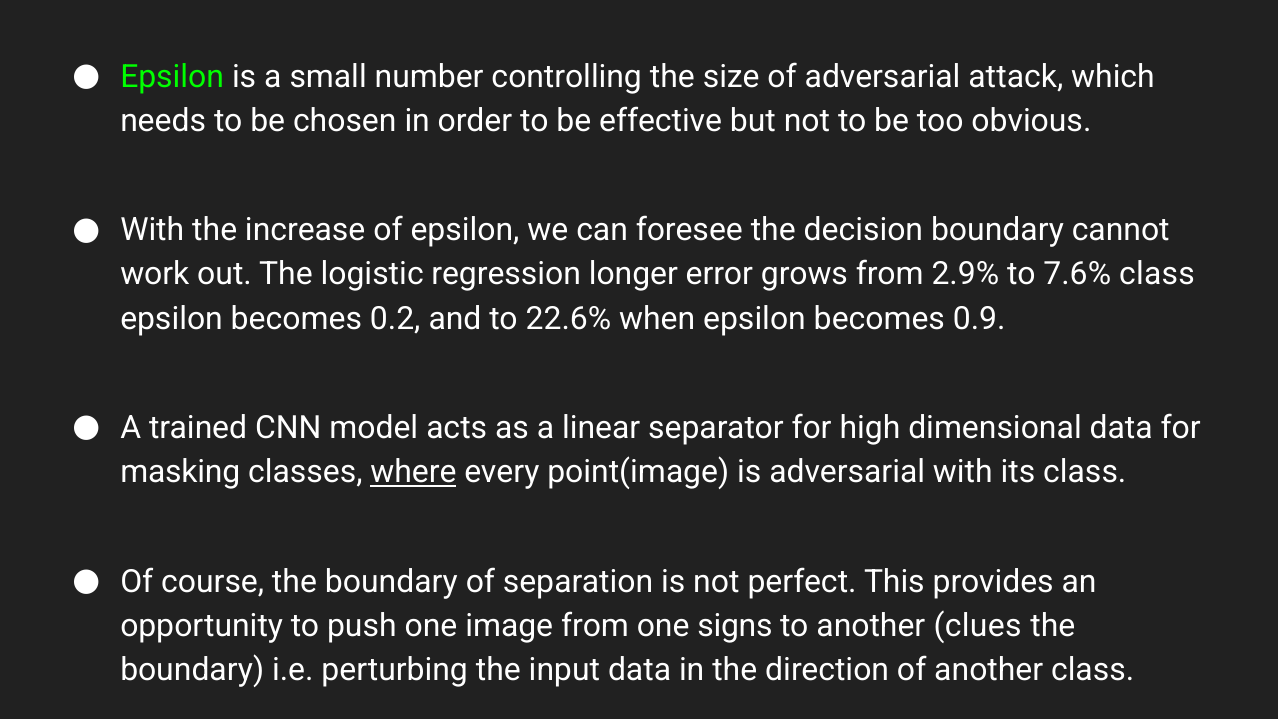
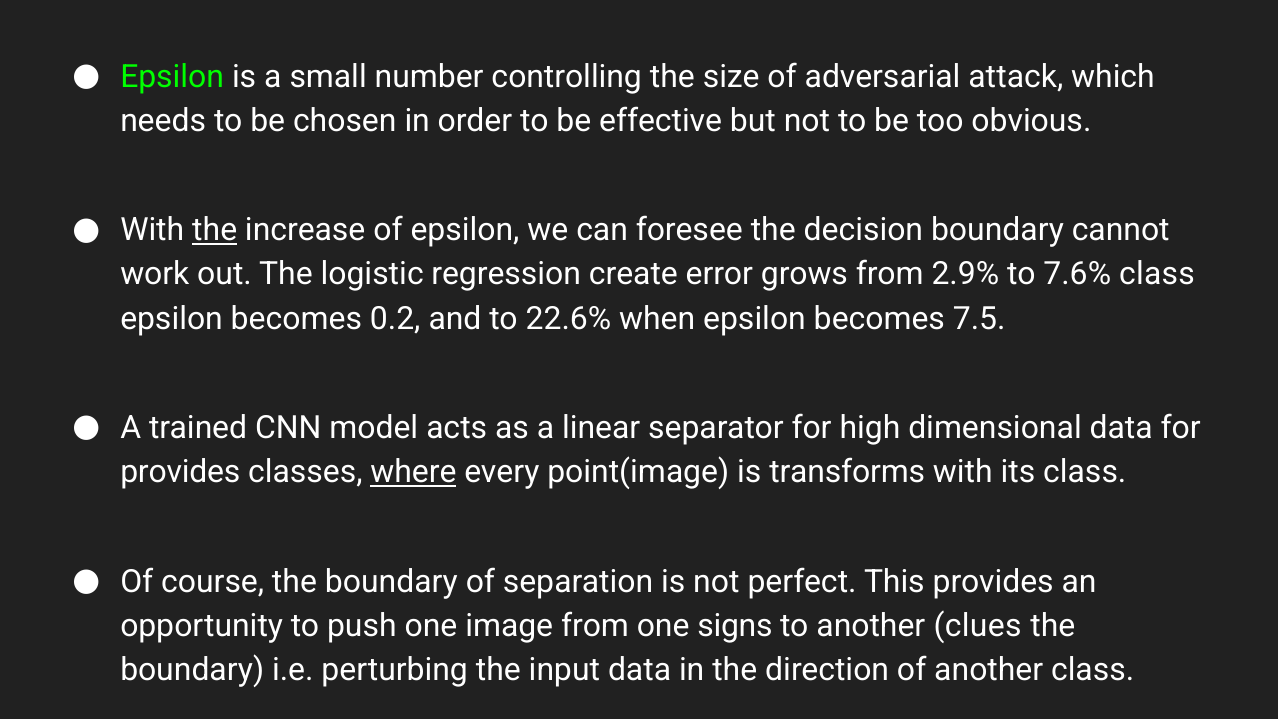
the at (215, 230) underline: none -> present
longer: longer -> create
0.9: 0.9 -> 7.5
masking at (180, 472): masking -> provides
is adversarial: adversarial -> transforms
